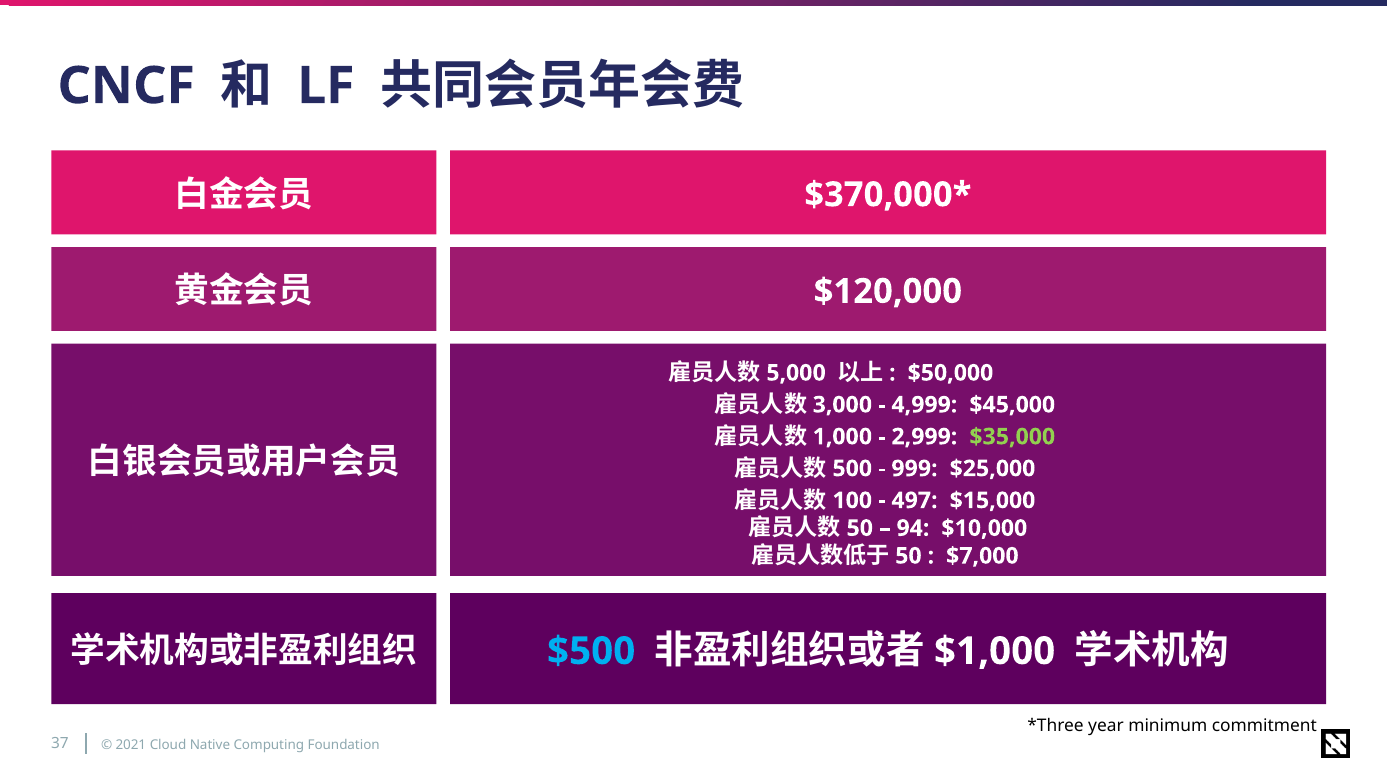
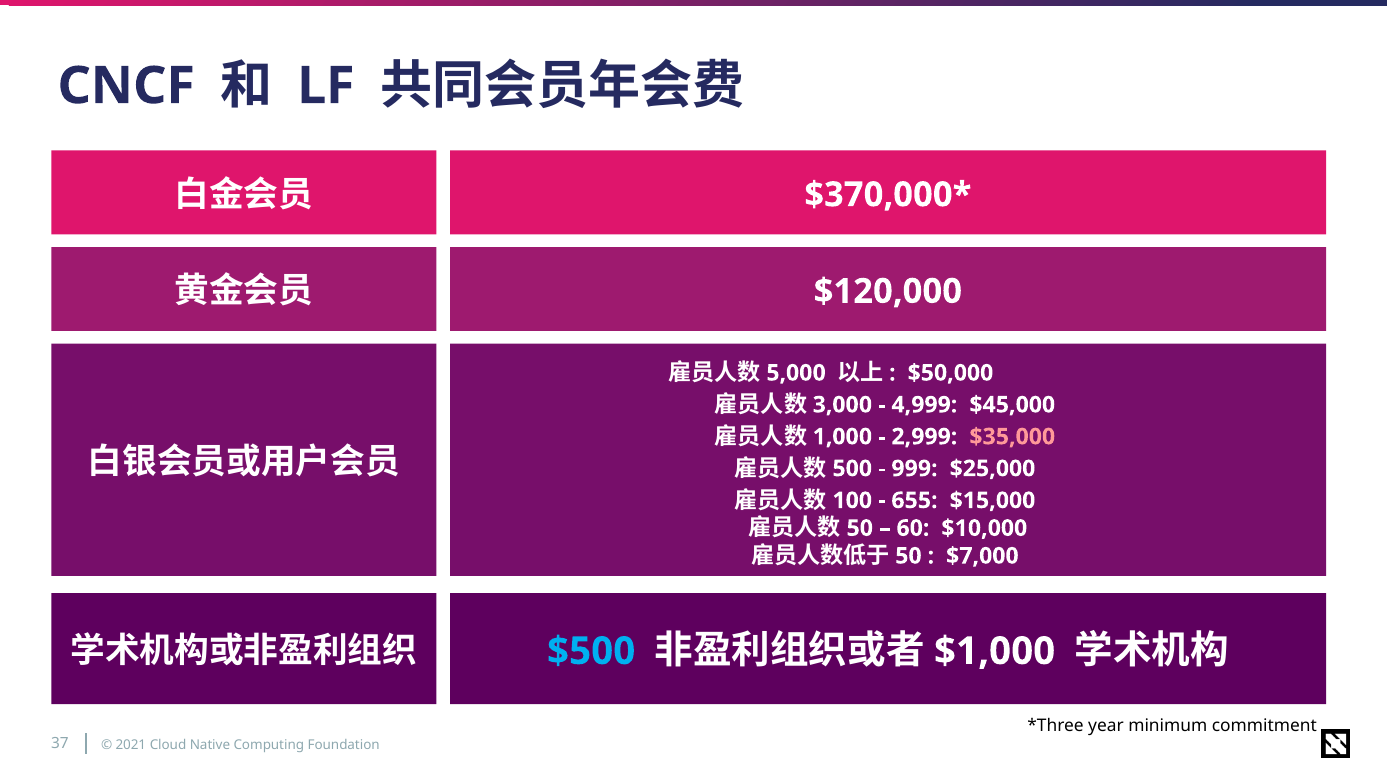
$35,000 colour: light green -> pink
497: 497 -> 655
94: 94 -> 60
